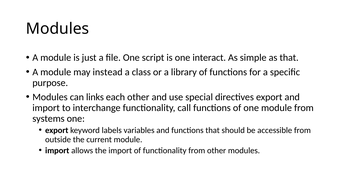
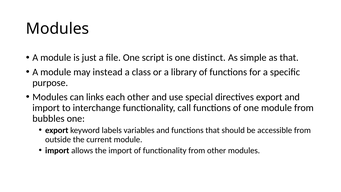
interact: interact -> distinct
systems: systems -> bubbles
